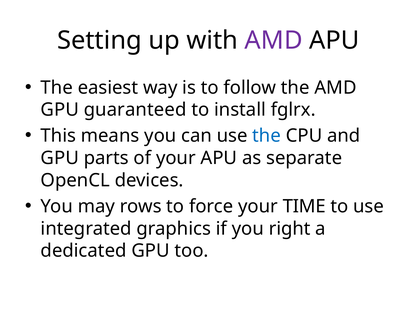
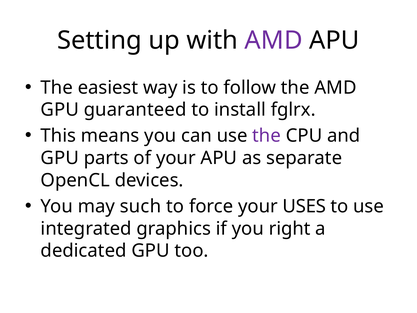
the at (267, 136) colour: blue -> purple
rows: rows -> such
TIME: TIME -> USES
